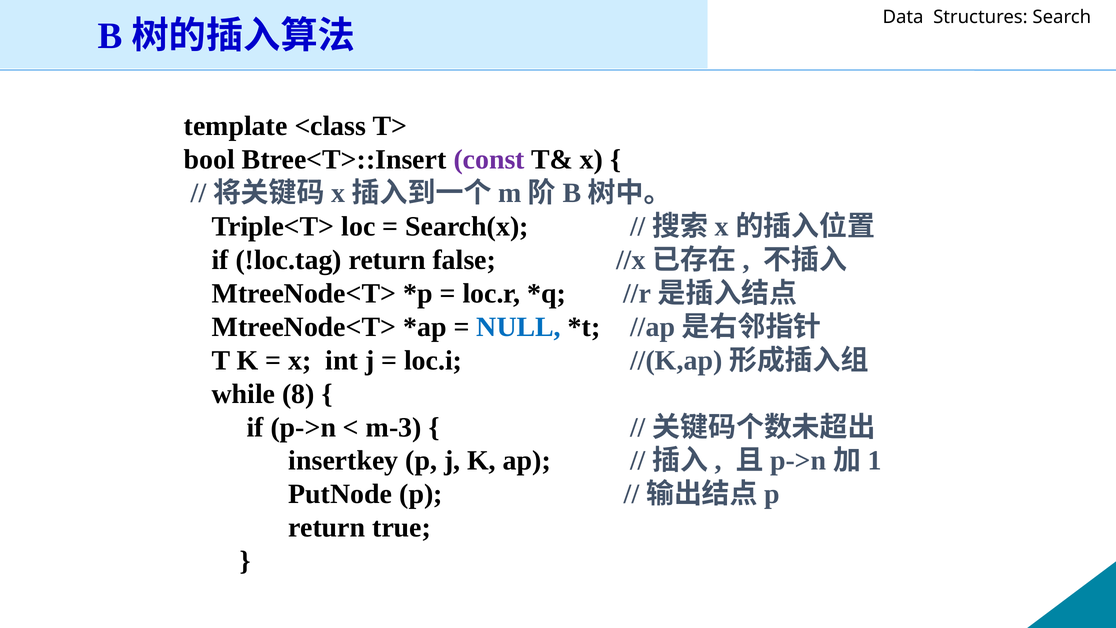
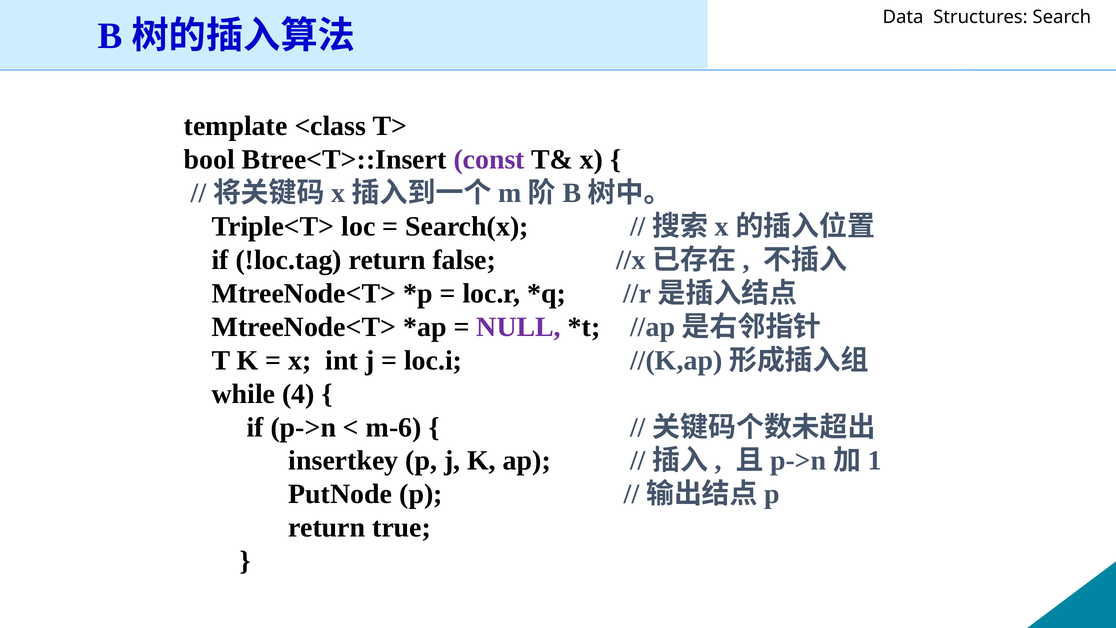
NULL colour: blue -> purple
8: 8 -> 4
m-3: m-3 -> m-6
